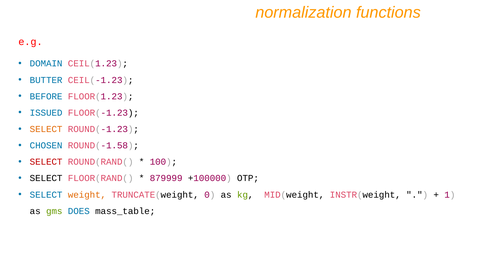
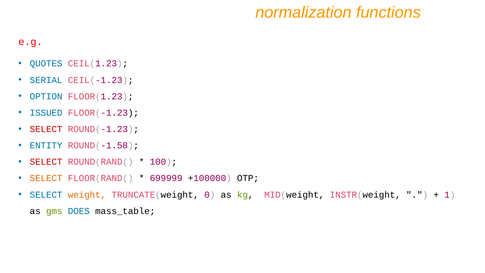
DOMAIN: DOMAIN -> QUOTES
BUTTER: BUTTER -> SERIAL
BEFORE: BEFORE -> OPTION
SELECT at (46, 129) colour: orange -> red
CHOSEN: CHOSEN -> ENTITY
SELECT at (46, 178) colour: black -> orange
879999: 879999 -> 699999
